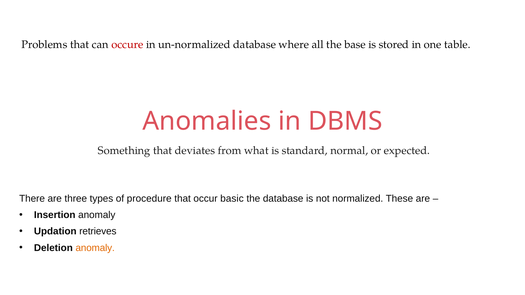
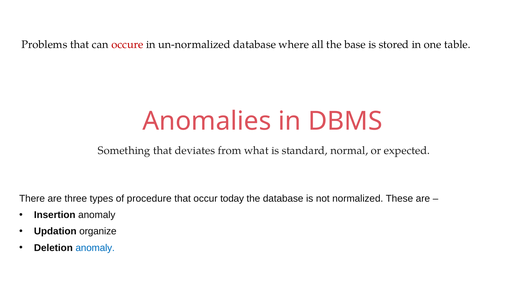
basic: basic -> today
retrieves: retrieves -> organize
anomaly at (95, 248) colour: orange -> blue
